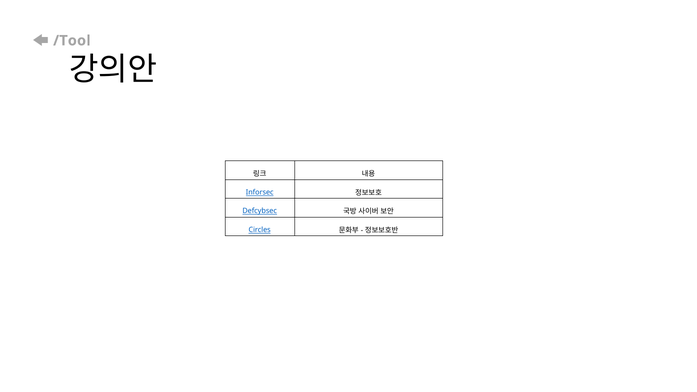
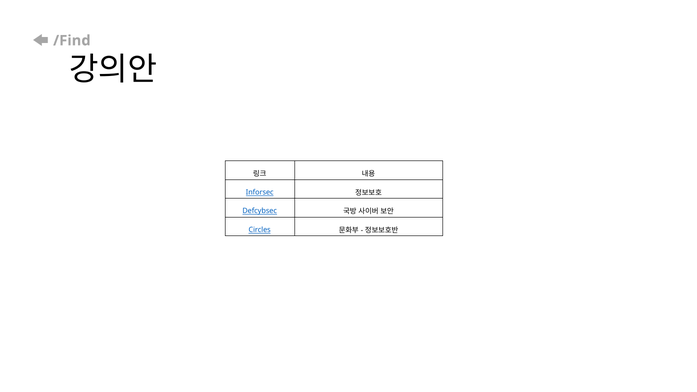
/Tool: /Tool -> /Find
